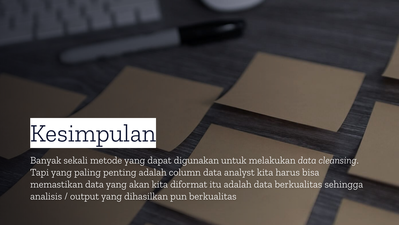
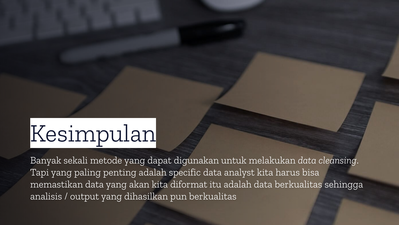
column: column -> specific
